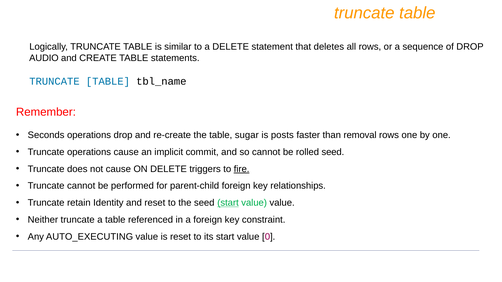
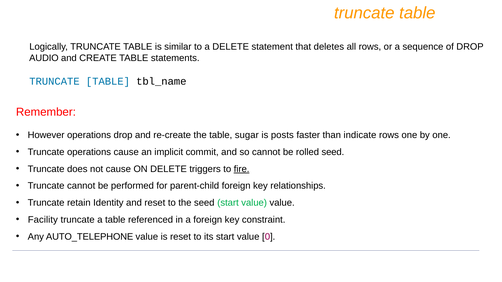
Seconds: Seconds -> However
removal: removal -> indicate
start at (228, 203) underline: present -> none
Neither: Neither -> Facility
AUTO_EXECUTING: AUTO_EXECUTING -> AUTO_TELEPHONE
